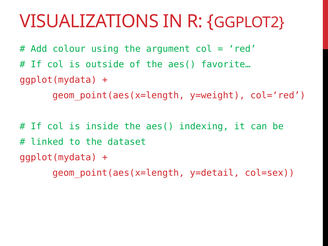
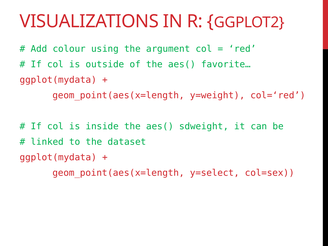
indexing: indexing -> sdweight
y=detail: y=detail -> y=select
